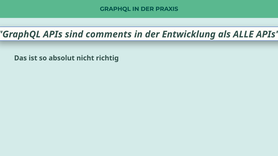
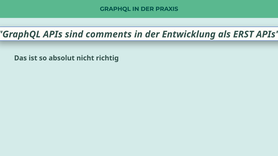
ALLE: ALLE -> ERST
